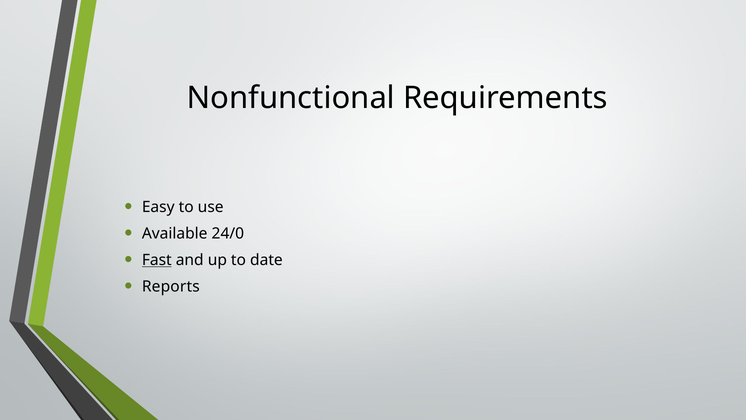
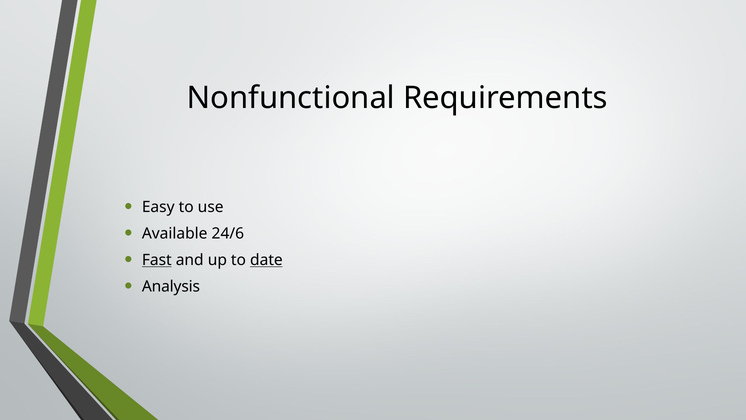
24/0: 24/0 -> 24/6
date underline: none -> present
Reports: Reports -> Analysis
